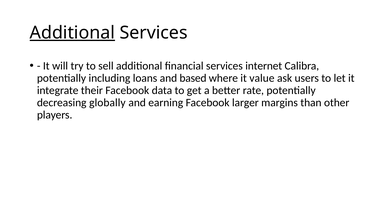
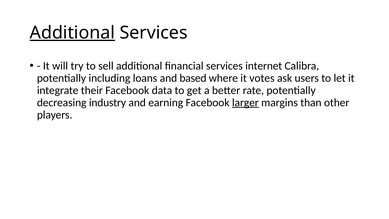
value: value -> votes
globally: globally -> industry
larger underline: none -> present
